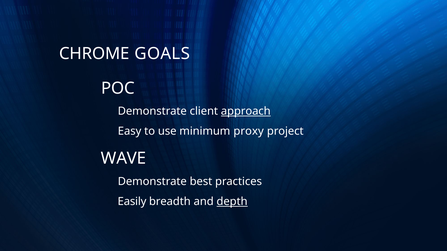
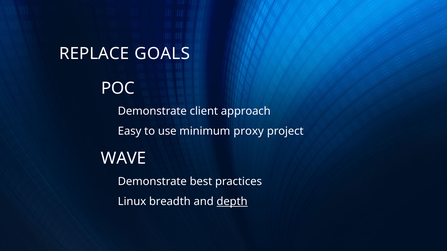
CHROME: CHROME -> REPLACE
approach underline: present -> none
Easily: Easily -> Linux
